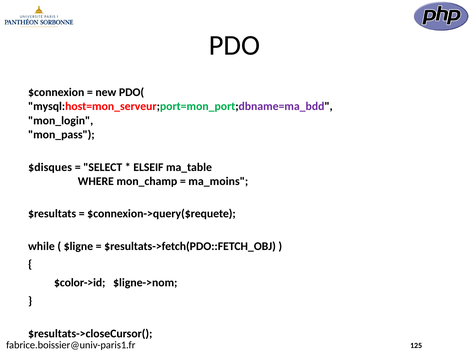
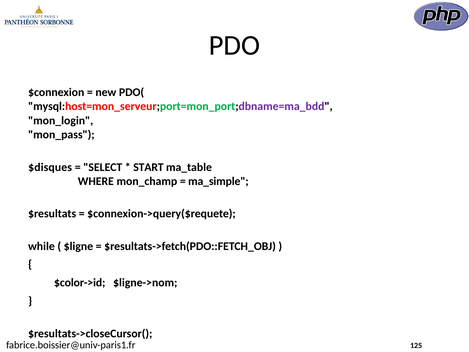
ELSEIF: ELSEIF -> START
ma_moins: ma_moins -> ma_simple
